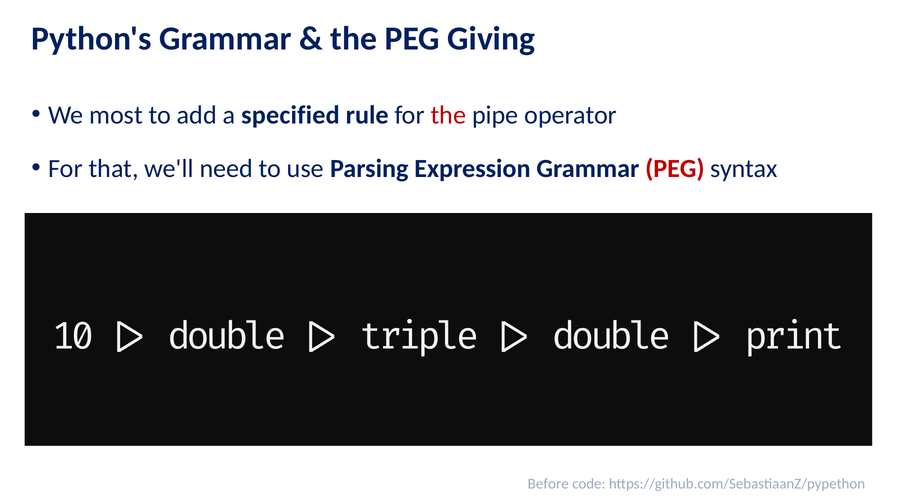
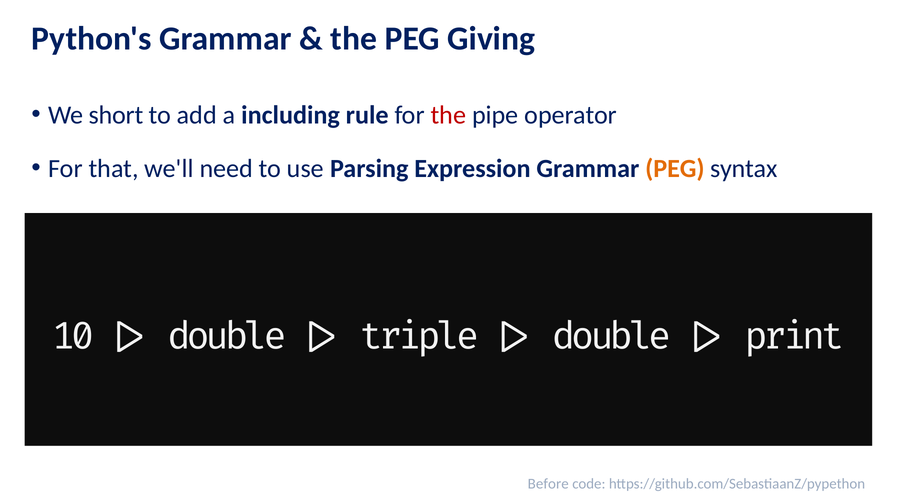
most: most -> short
specified: specified -> including
PEG at (675, 169) colour: red -> orange
